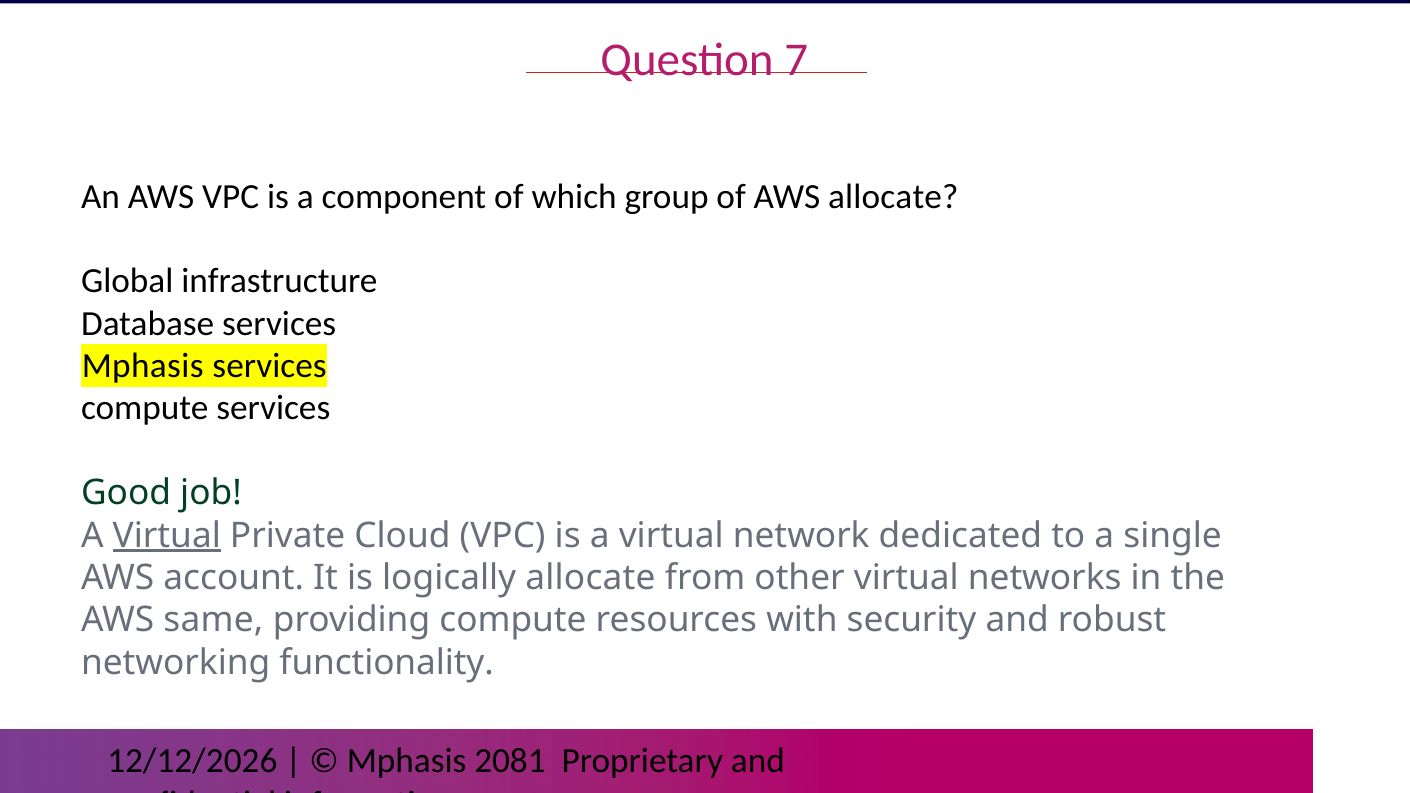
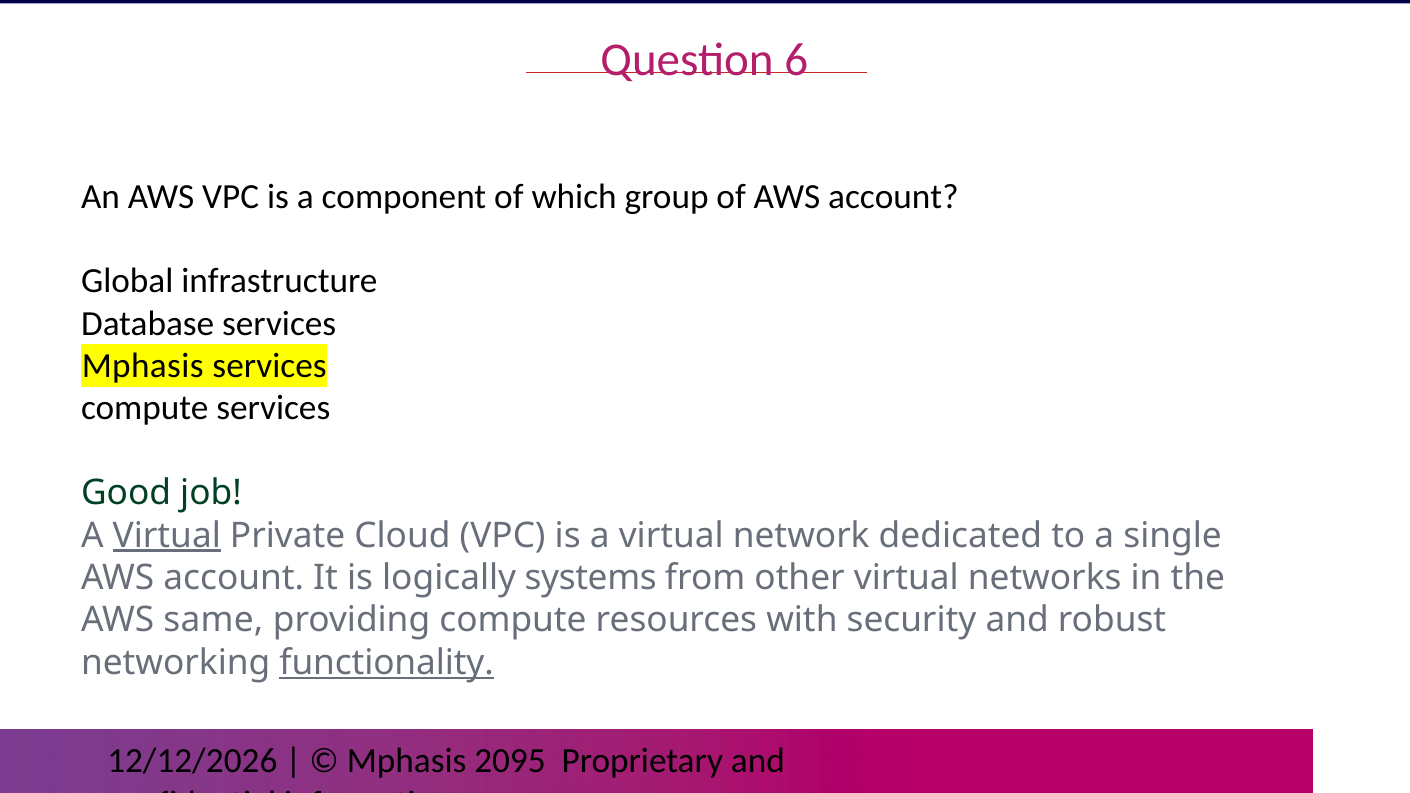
7: 7 -> 6
of AWS allocate: allocate -> account
logically allocate: allocate -> systems
functionality underline: none -> present
2081: 2081 -> 2095
